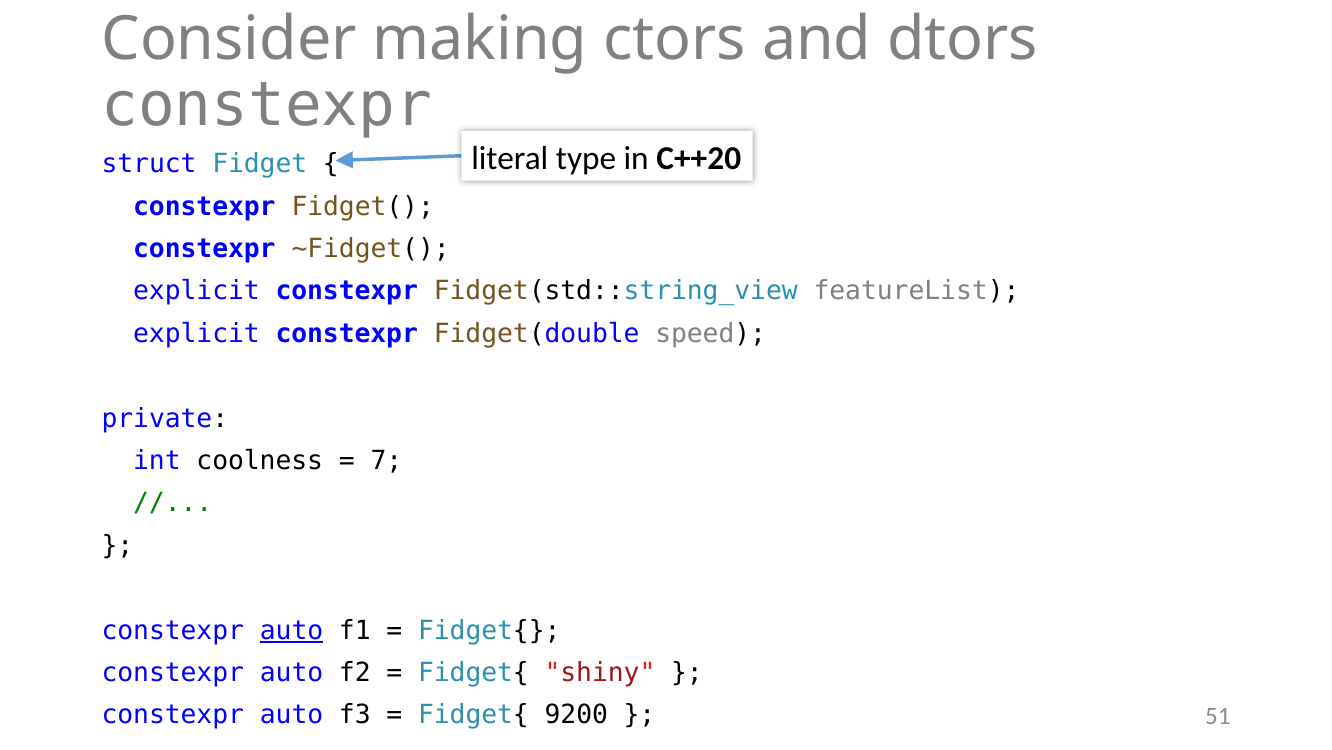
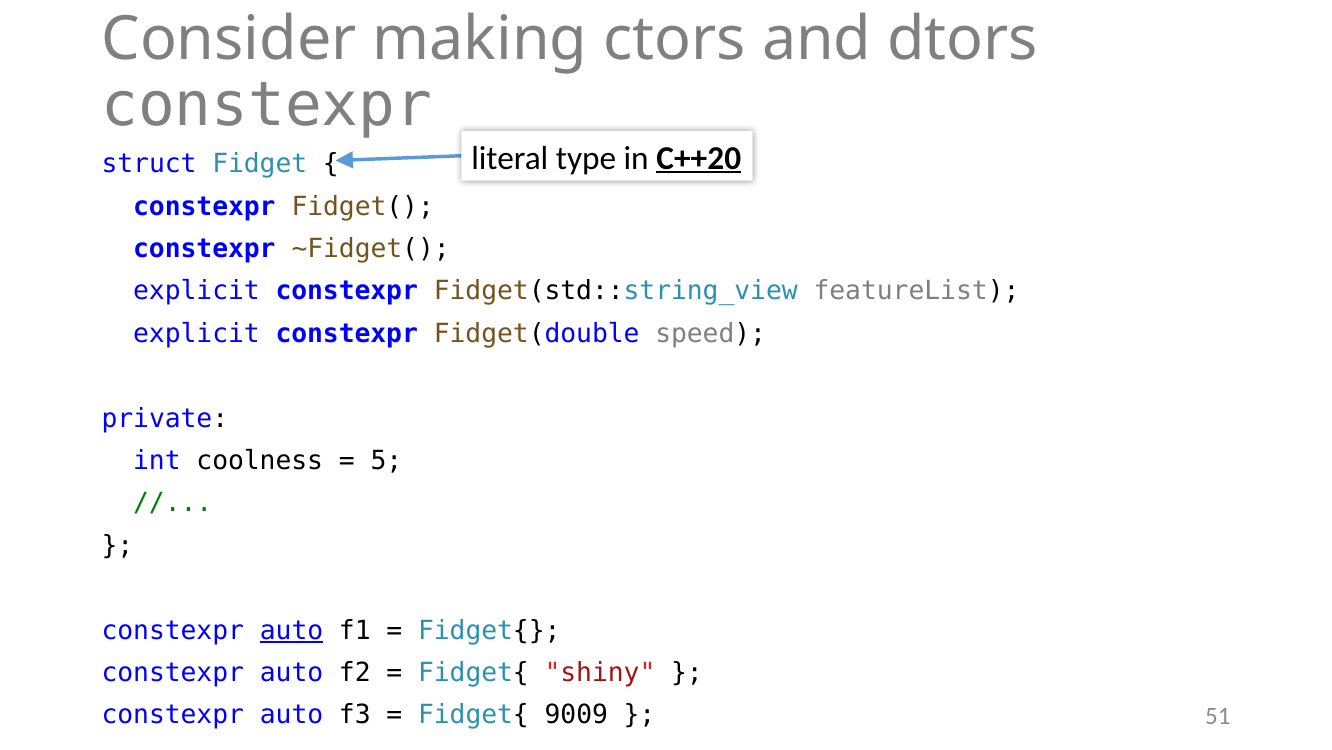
C++20 underline: none -> present
7: 7 -> 5
9200: 9200 -> 9009
